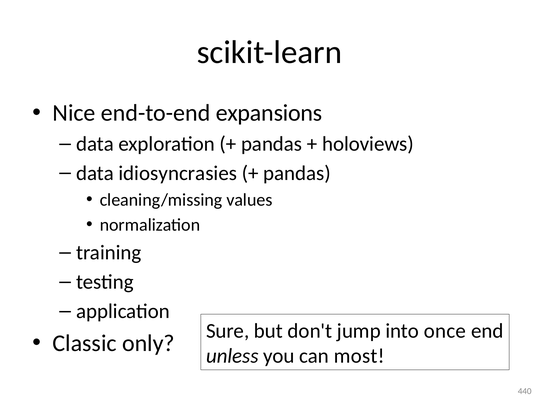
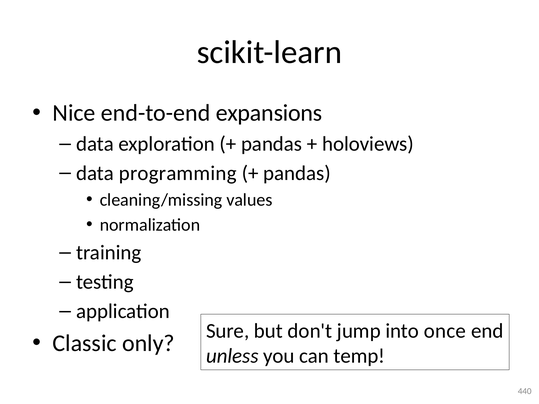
idiosyncrasies: idiosyncrasies -> programming
most: most -> temp
